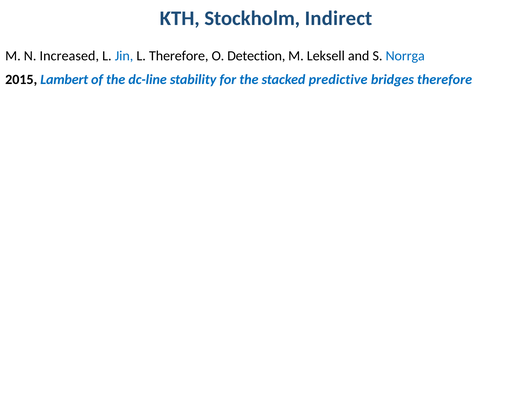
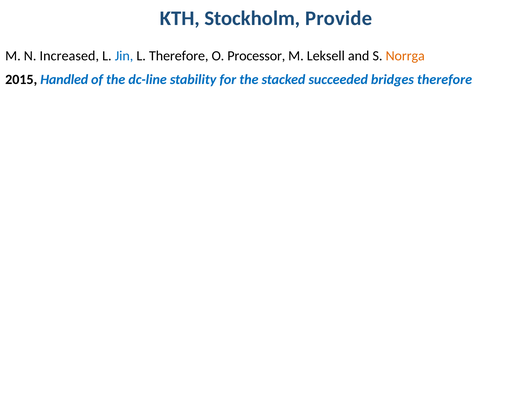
Indirect: Indirect -> Provide
Detection: Detection -> Processor
Norrga colour: blue -> orange
Lambert: Lambert -> Handled
predictive: predictive -> succeeded
